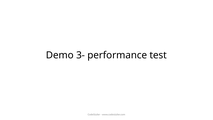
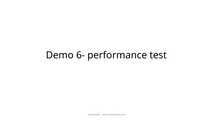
3-: 3- -> 6-
